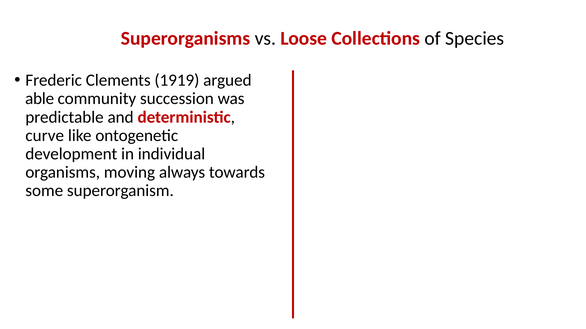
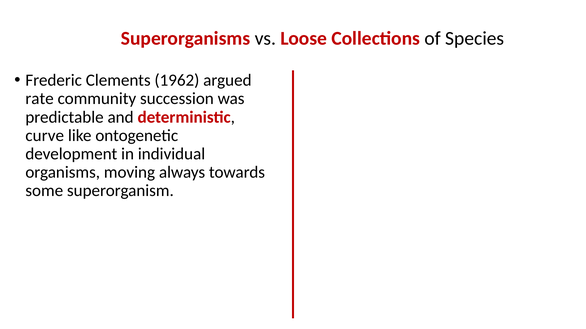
1919: 1919 -> 1962
able: able -> rate
